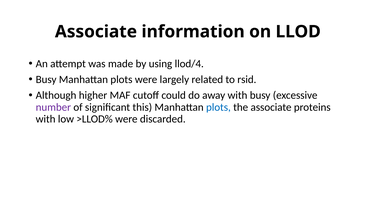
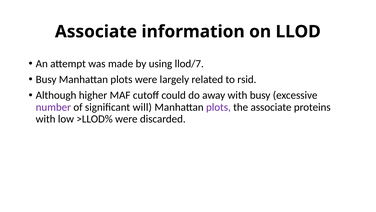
llod/4: llod/4 -> llod/7
this: this -> will
plots at (218, 107) colour: blue -> purple
